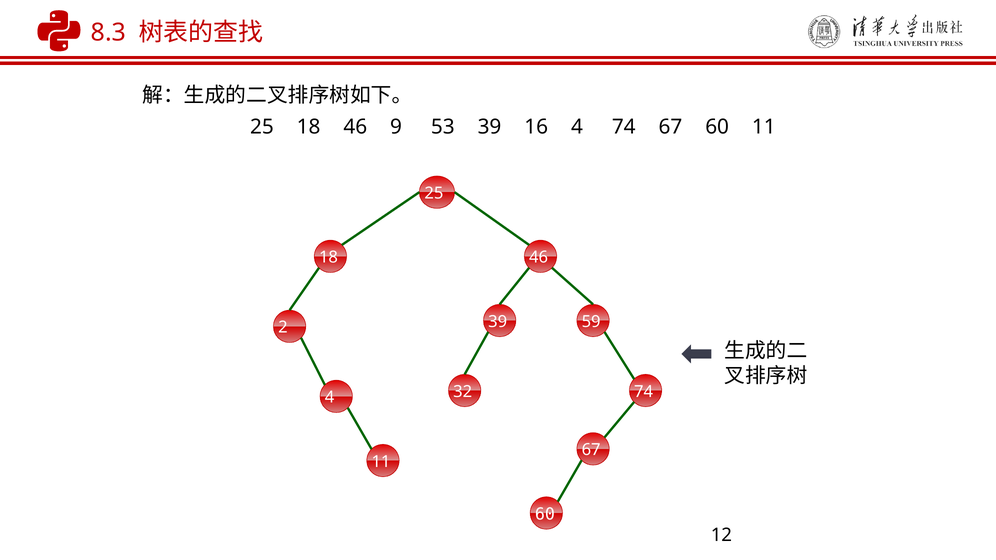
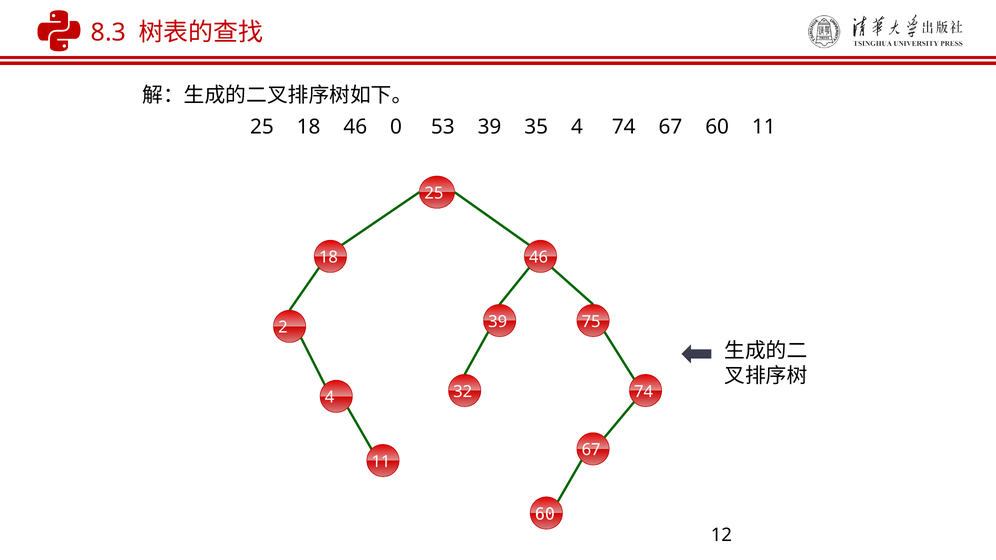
9: 9 -> 0
16: 16 -> 35
59: 59 -> 75
